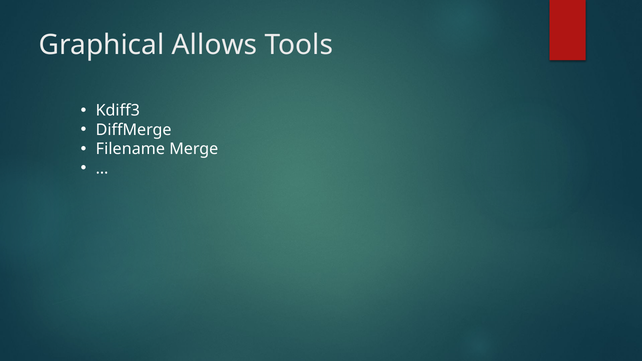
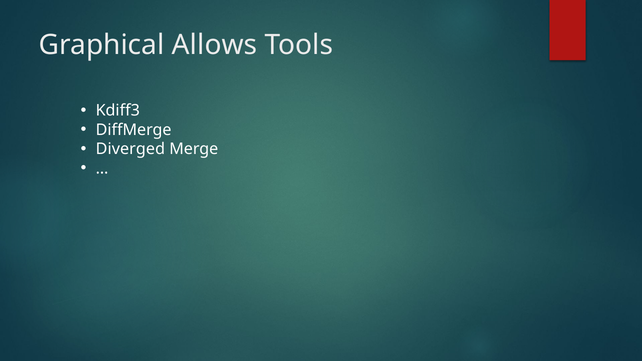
Filename: Filename -> Diverged
